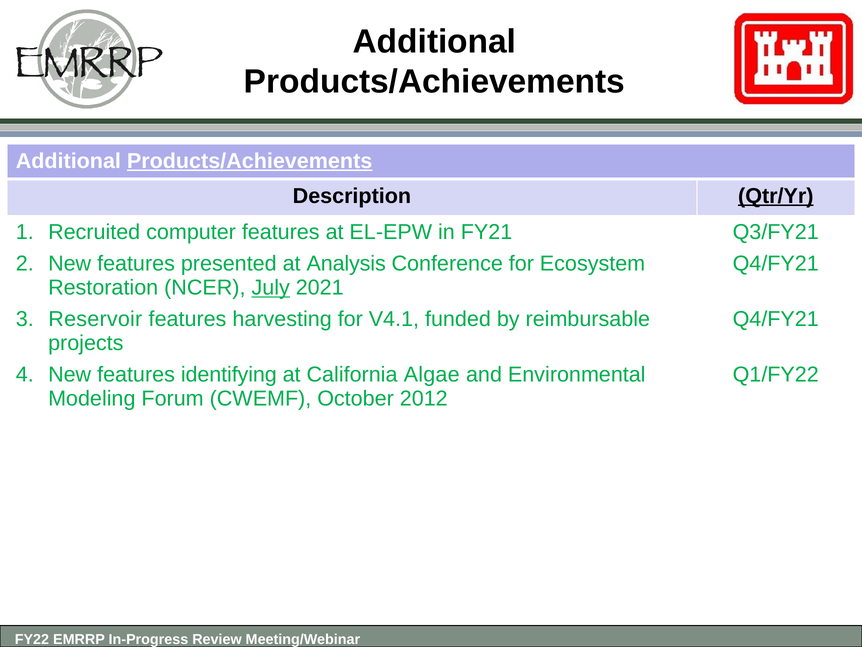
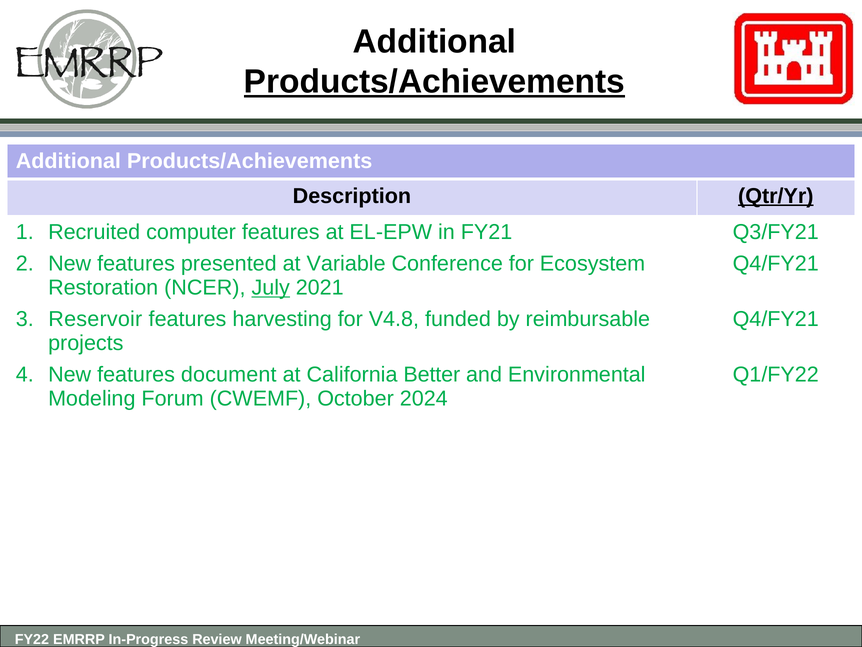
Products/Achievements at (434, 82) underline: none -> present
Products/Achievements at (250, 161) underline: present -> none
Analysis: Analysis -> Variable
V4.1: V4.1 -> V4.8
identifying: identifying -> document
Algae: Algae -> Better
2012: 2012 -> 2024
